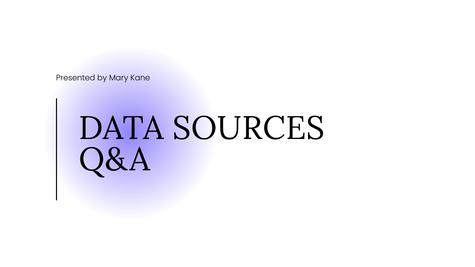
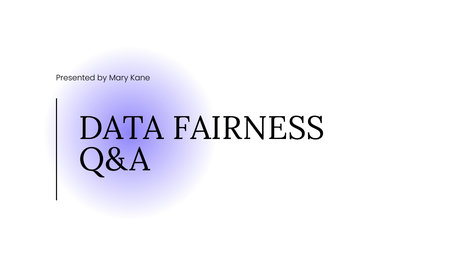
SOURCES: SOURCES -> FAIRNESS
